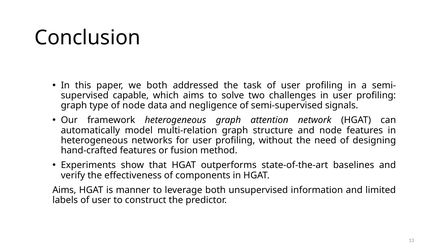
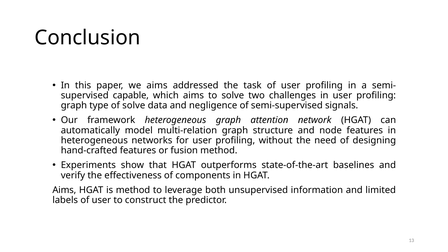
we both: both -> aims
of node: node -> solve
is manner: manner -> method
